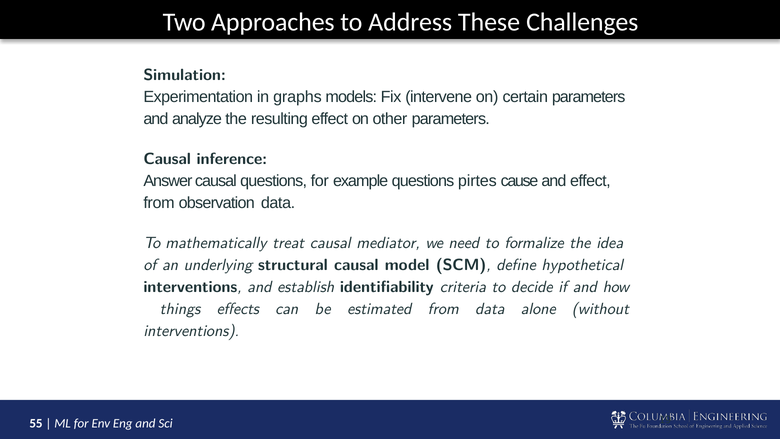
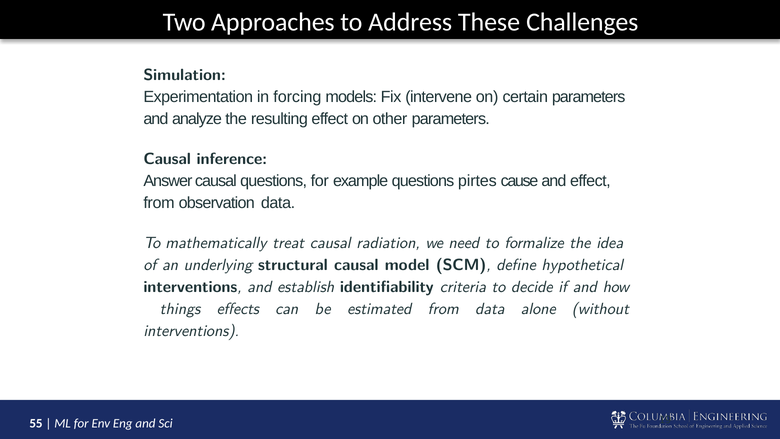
graphs: graphs -> forcing
mediator: mediator -> radiation
